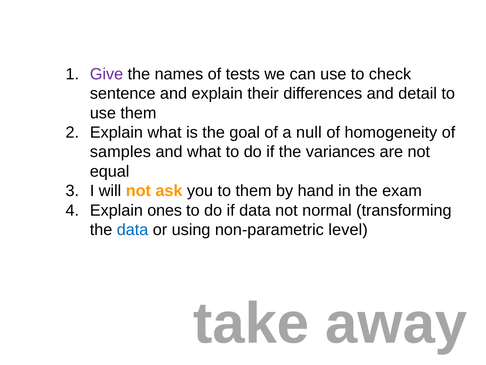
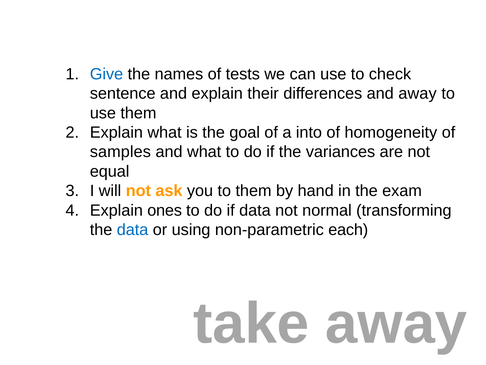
Give colour: purple -> blue
and detail: detail -> away
null: null -> into
level: level -> each
